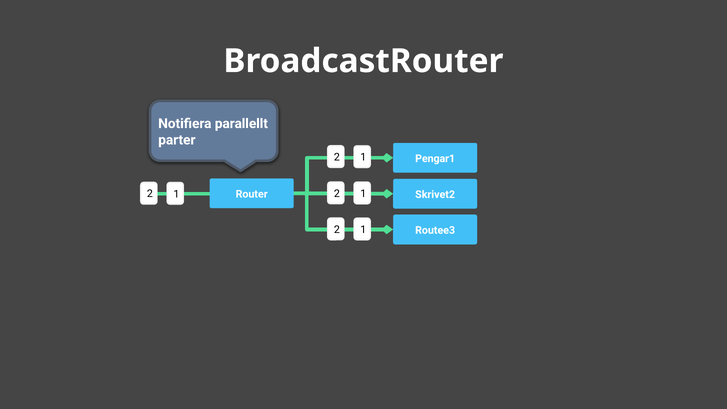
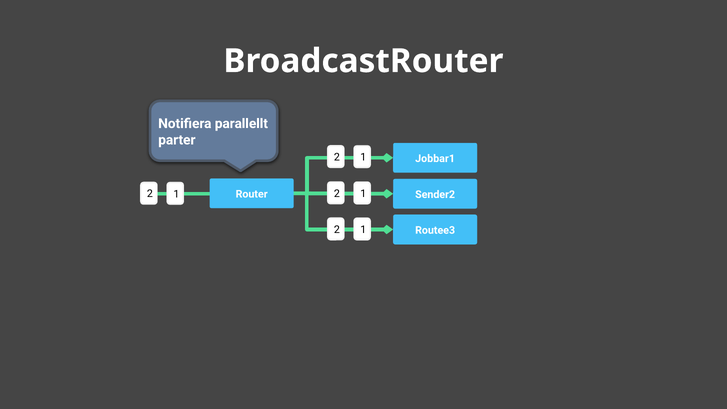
Pengar1: Pengar1 -> Jobbar1
Skrivet2: Skrivet2 -> Sender2
